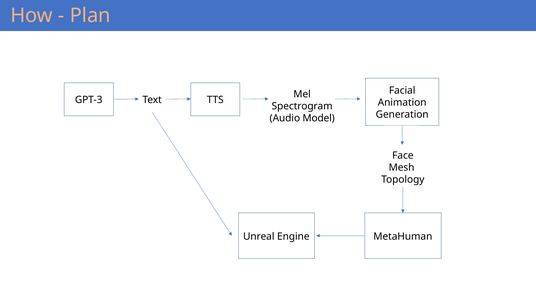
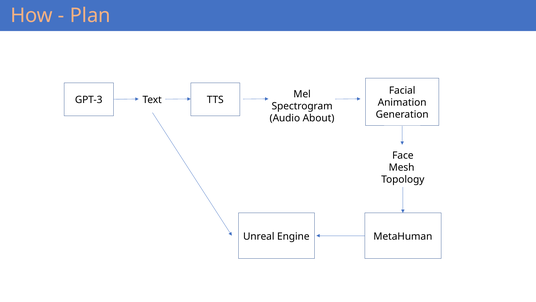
Model: Model -> About
